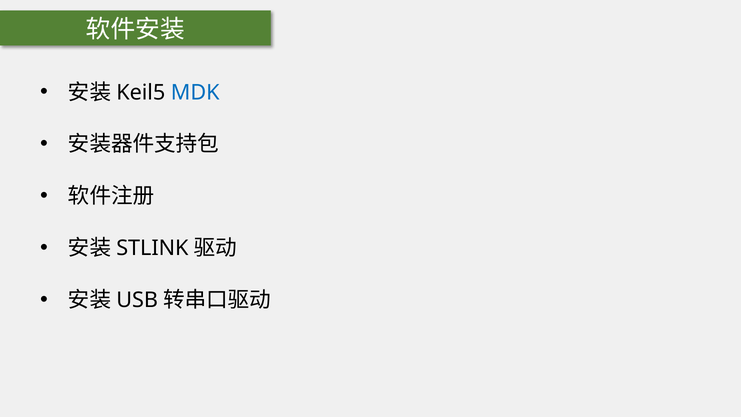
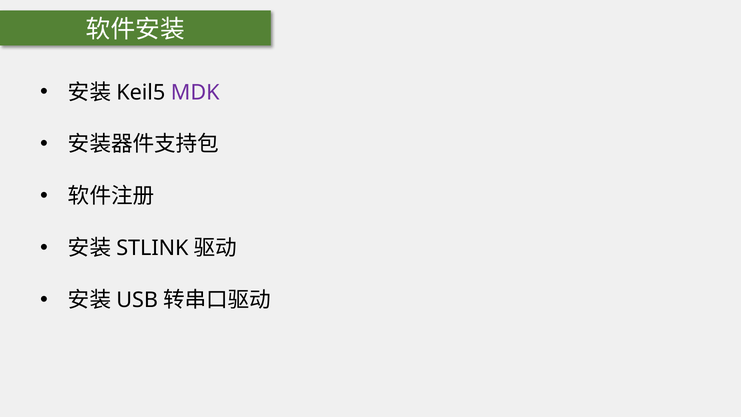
MDK colour: blue -> purple
